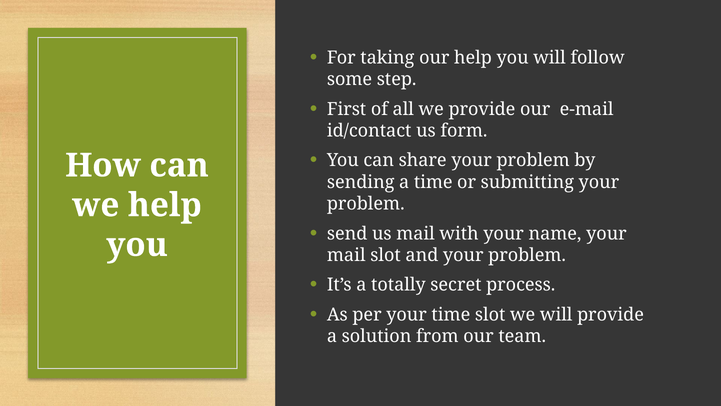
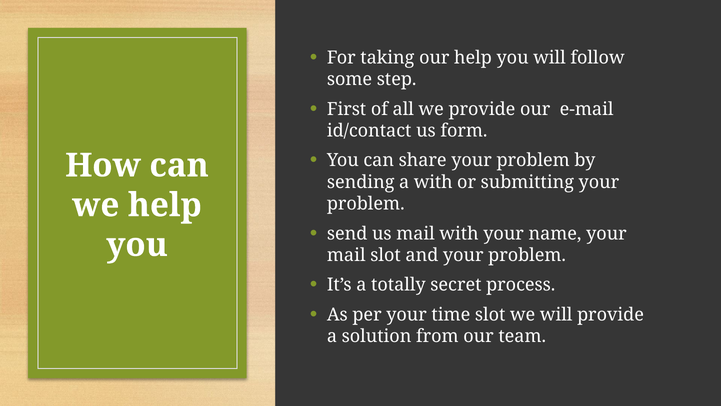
a time: time -> with
